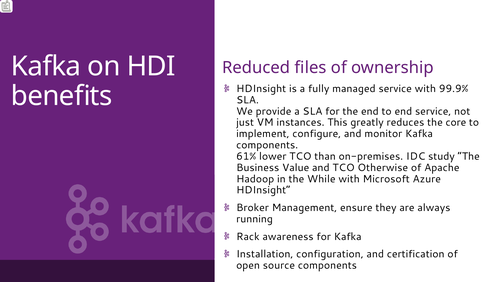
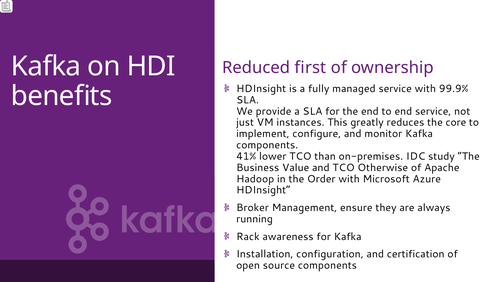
files: files -> first
61%: 61% -> 41%
While: While -> Order
